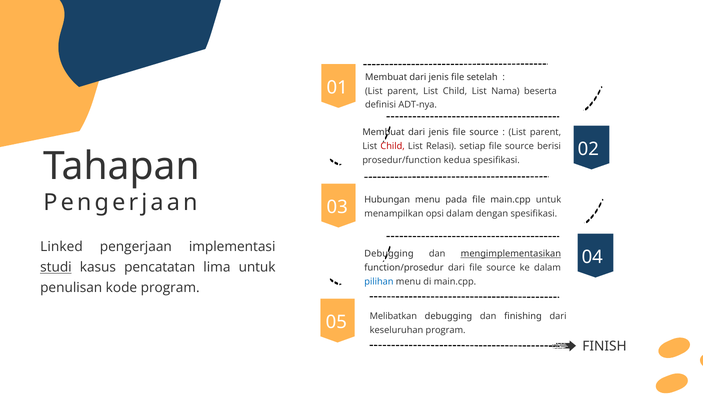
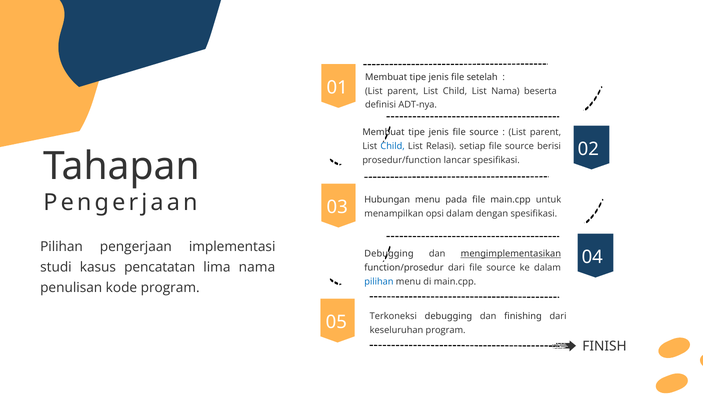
dari at (418, 77): dari -> tipe
dari at (417, 133): dari -> tipe
Child at (393, 146) colour: red -> blue
kedua: kedua -> lancar
Linked at (61, 247): Linked -> Pilihan
studi underline: present -> none
lima untuk: untuk -> nama
Melibatkan: Melibatkan -> Terkoneksi
